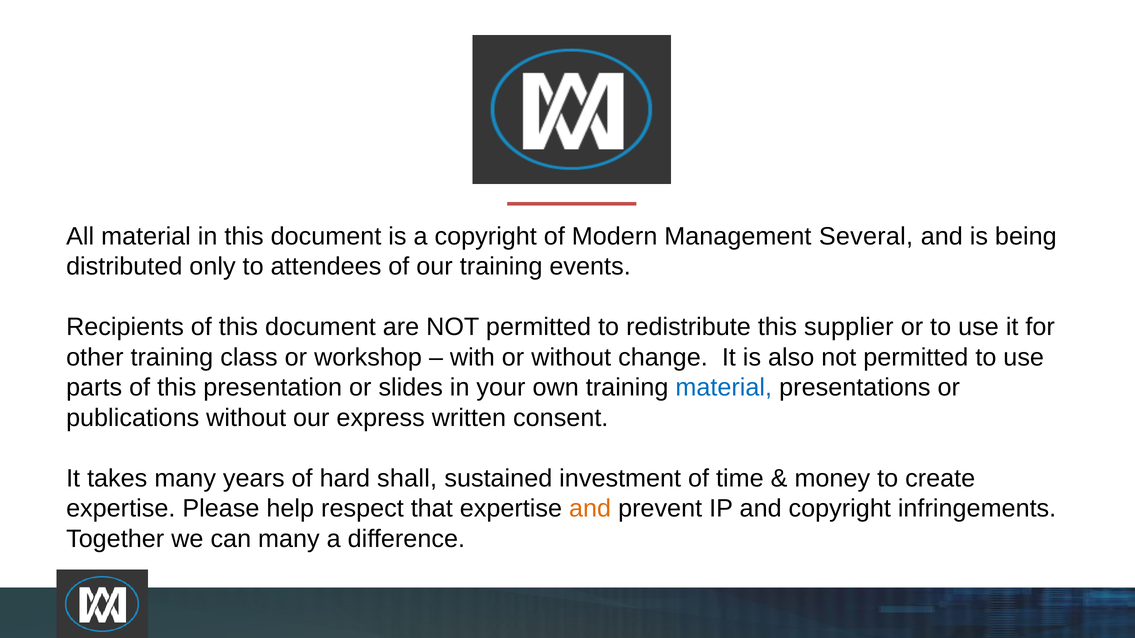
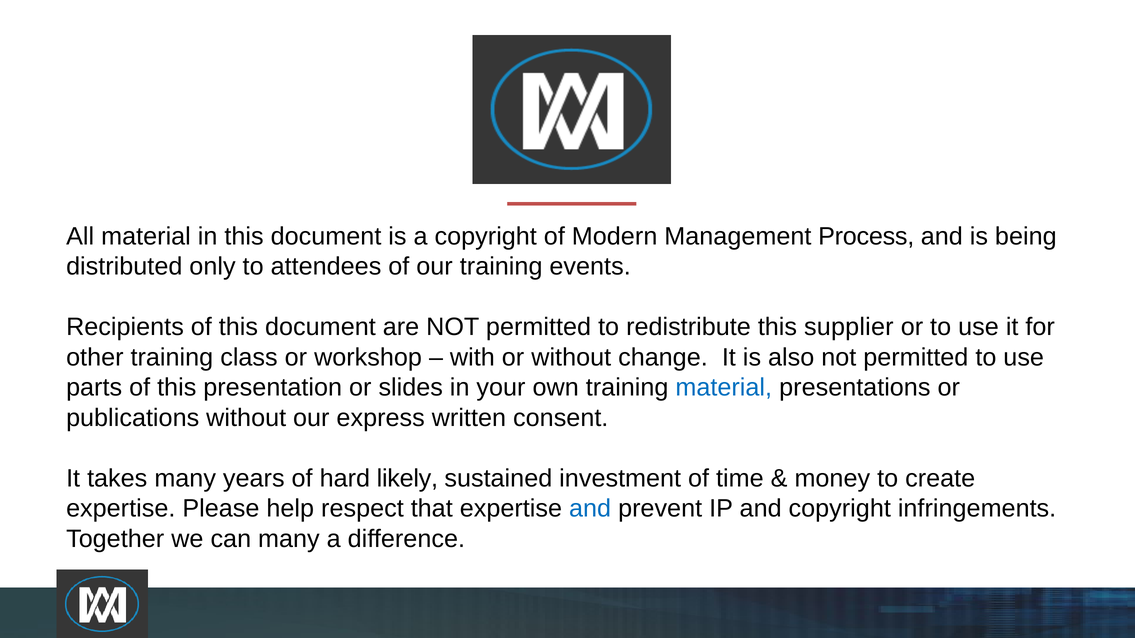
Several: Several -> Process
shall: shall -> likely
and at (590, 509) colour: orange -> blue
